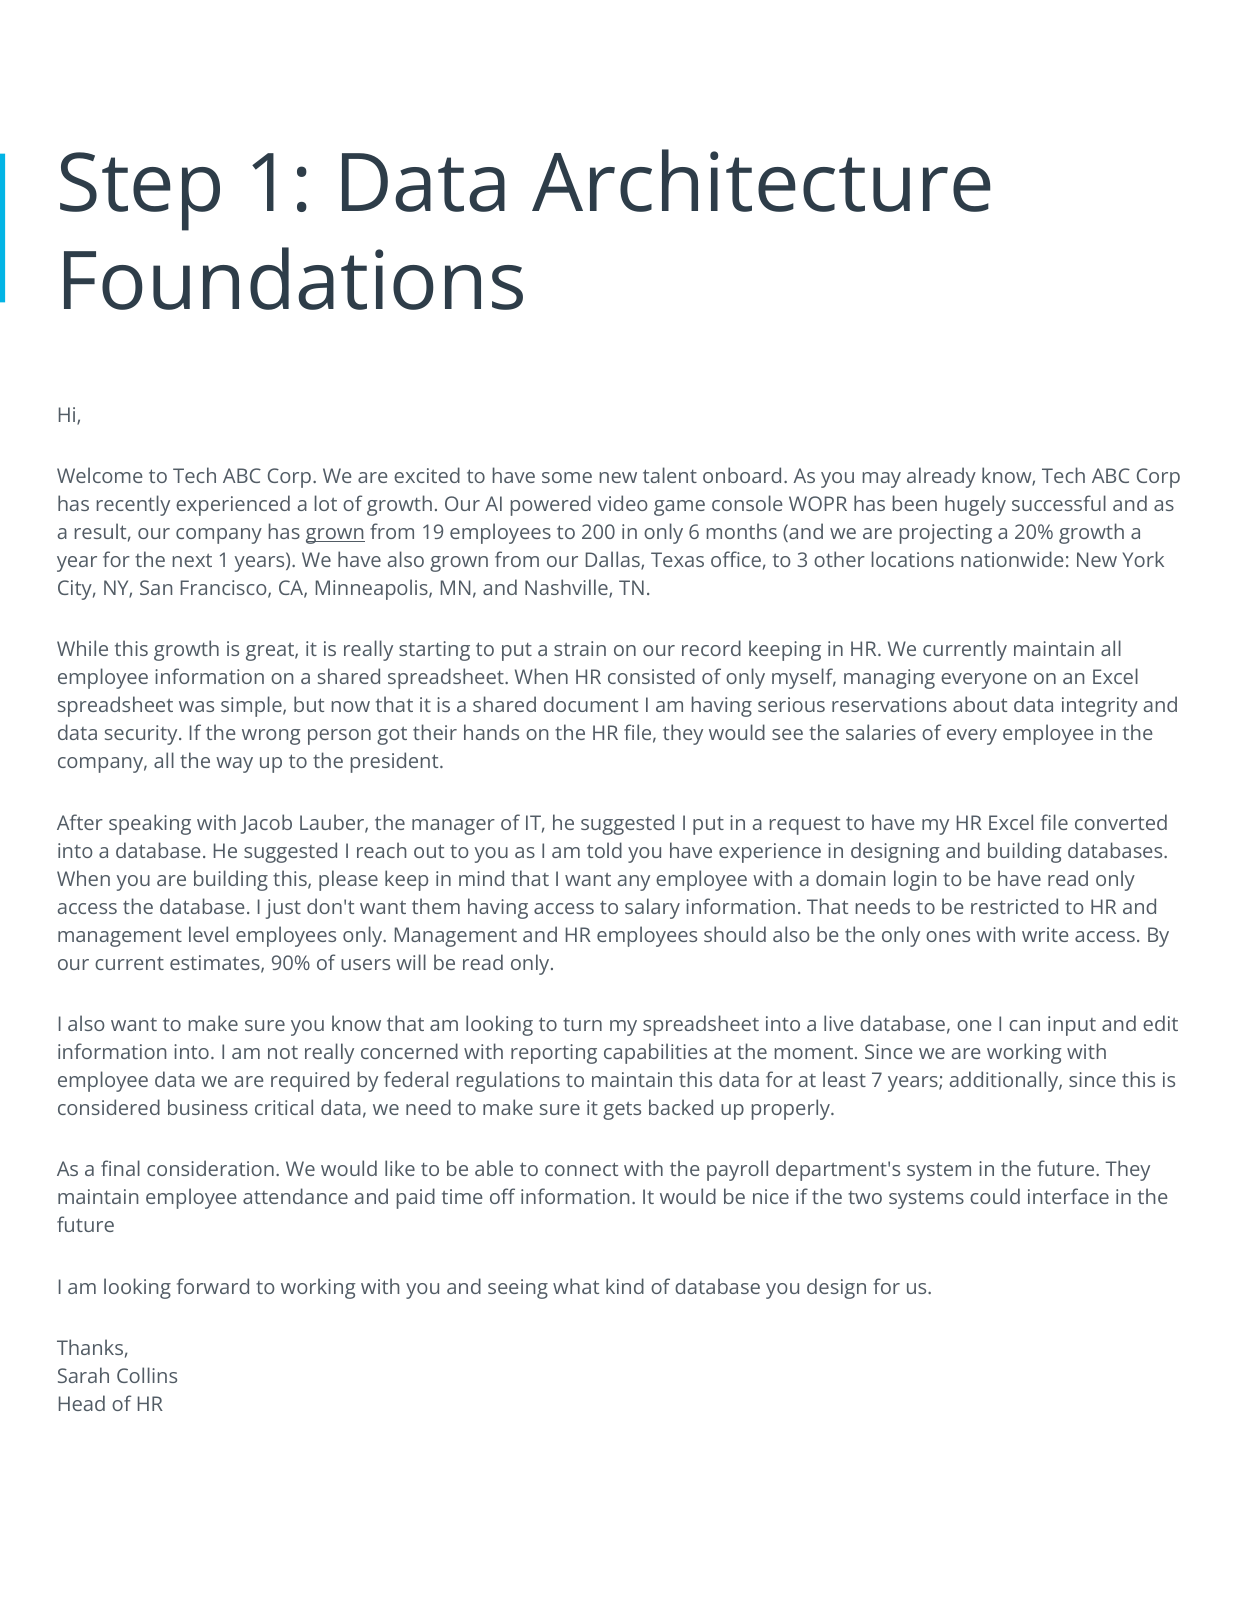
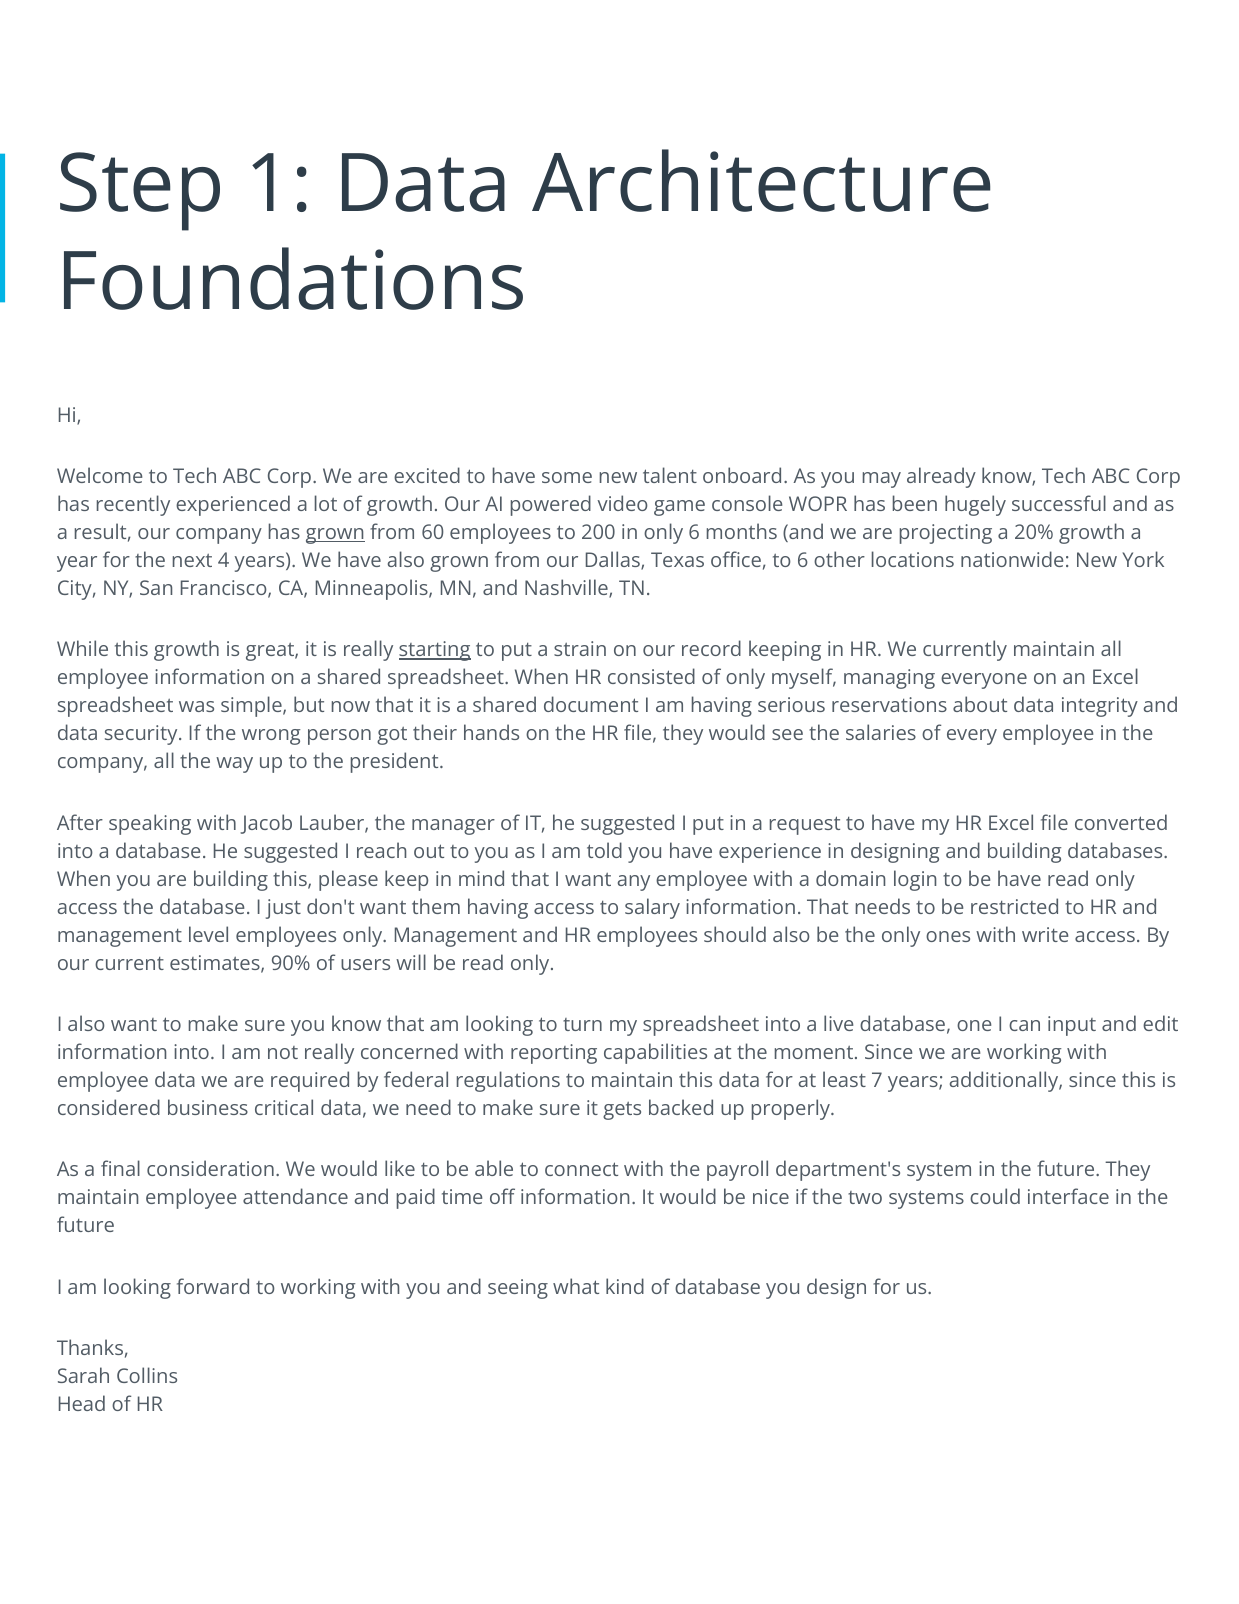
19: 19 -> 60
next 1: 1 -> 4
to 3: 3 -> 6
starting underline: none -> present
